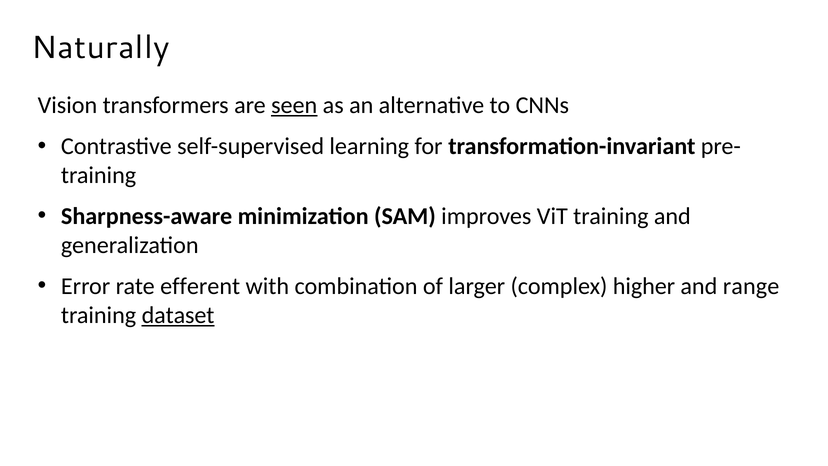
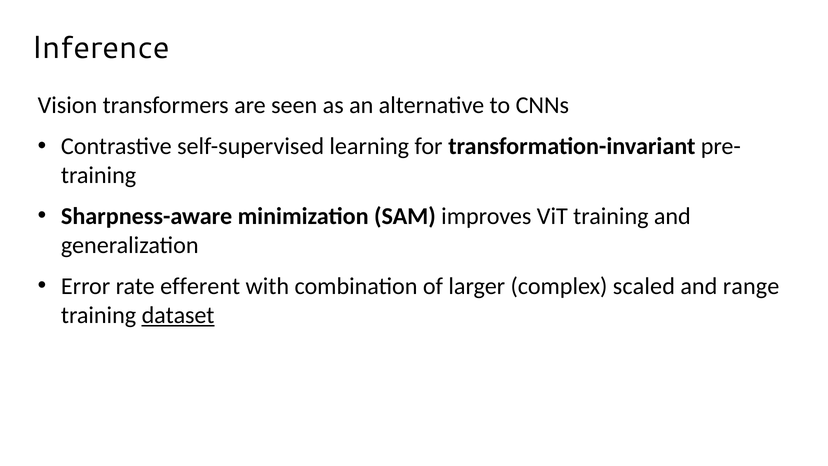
Naturally: Naturally -> Inference
seen underline: present -> none
higher: higher -> scaled
